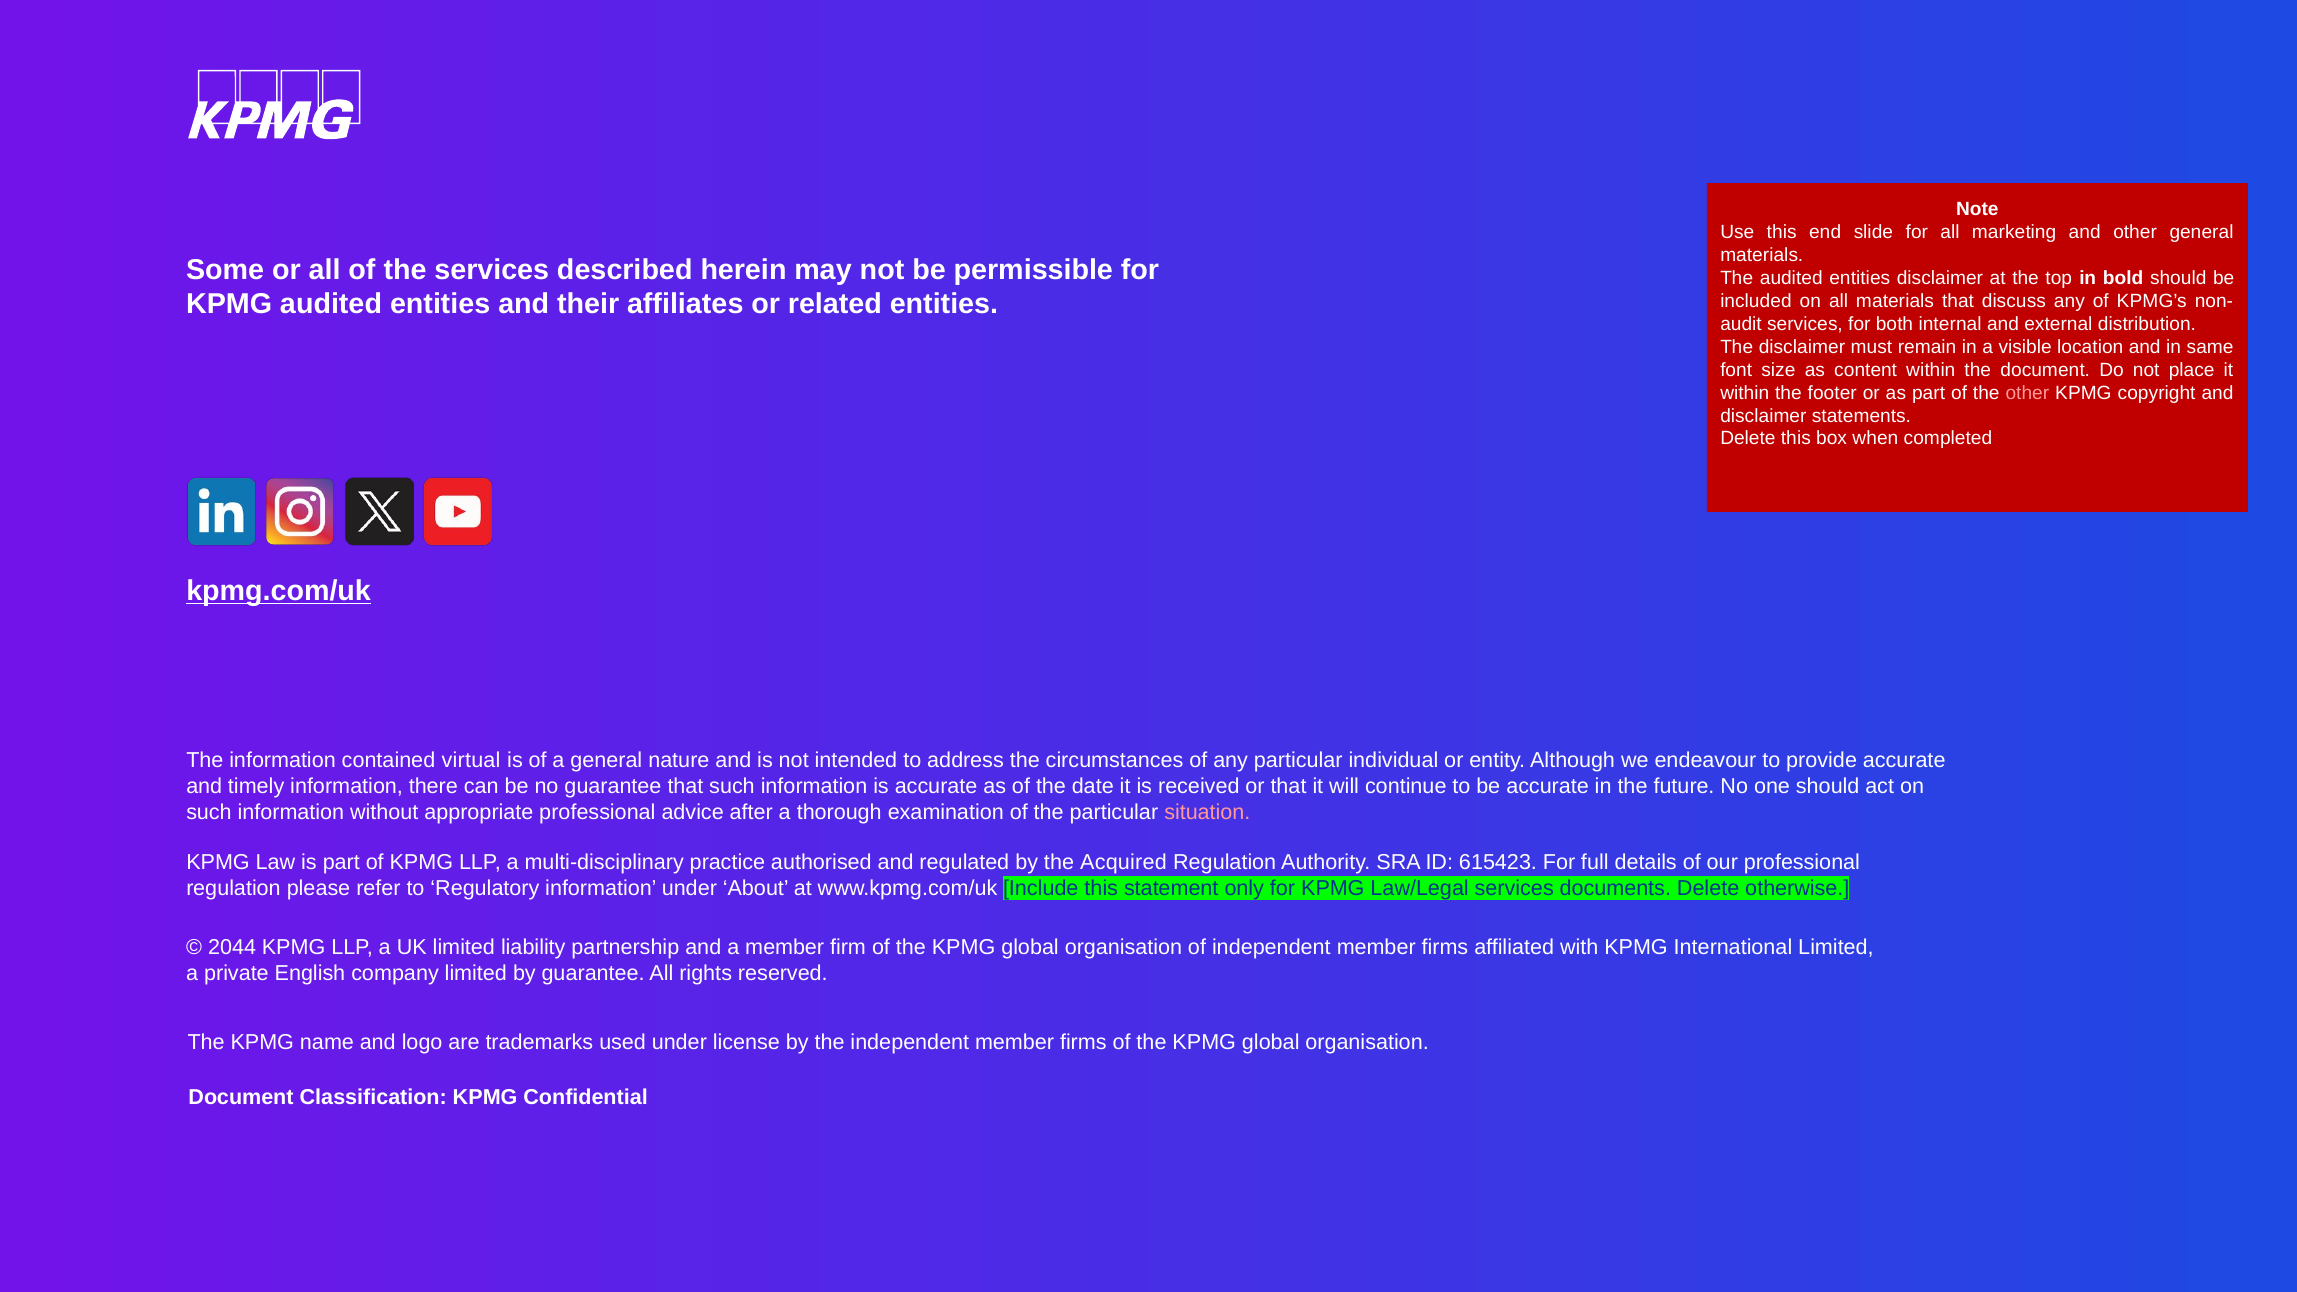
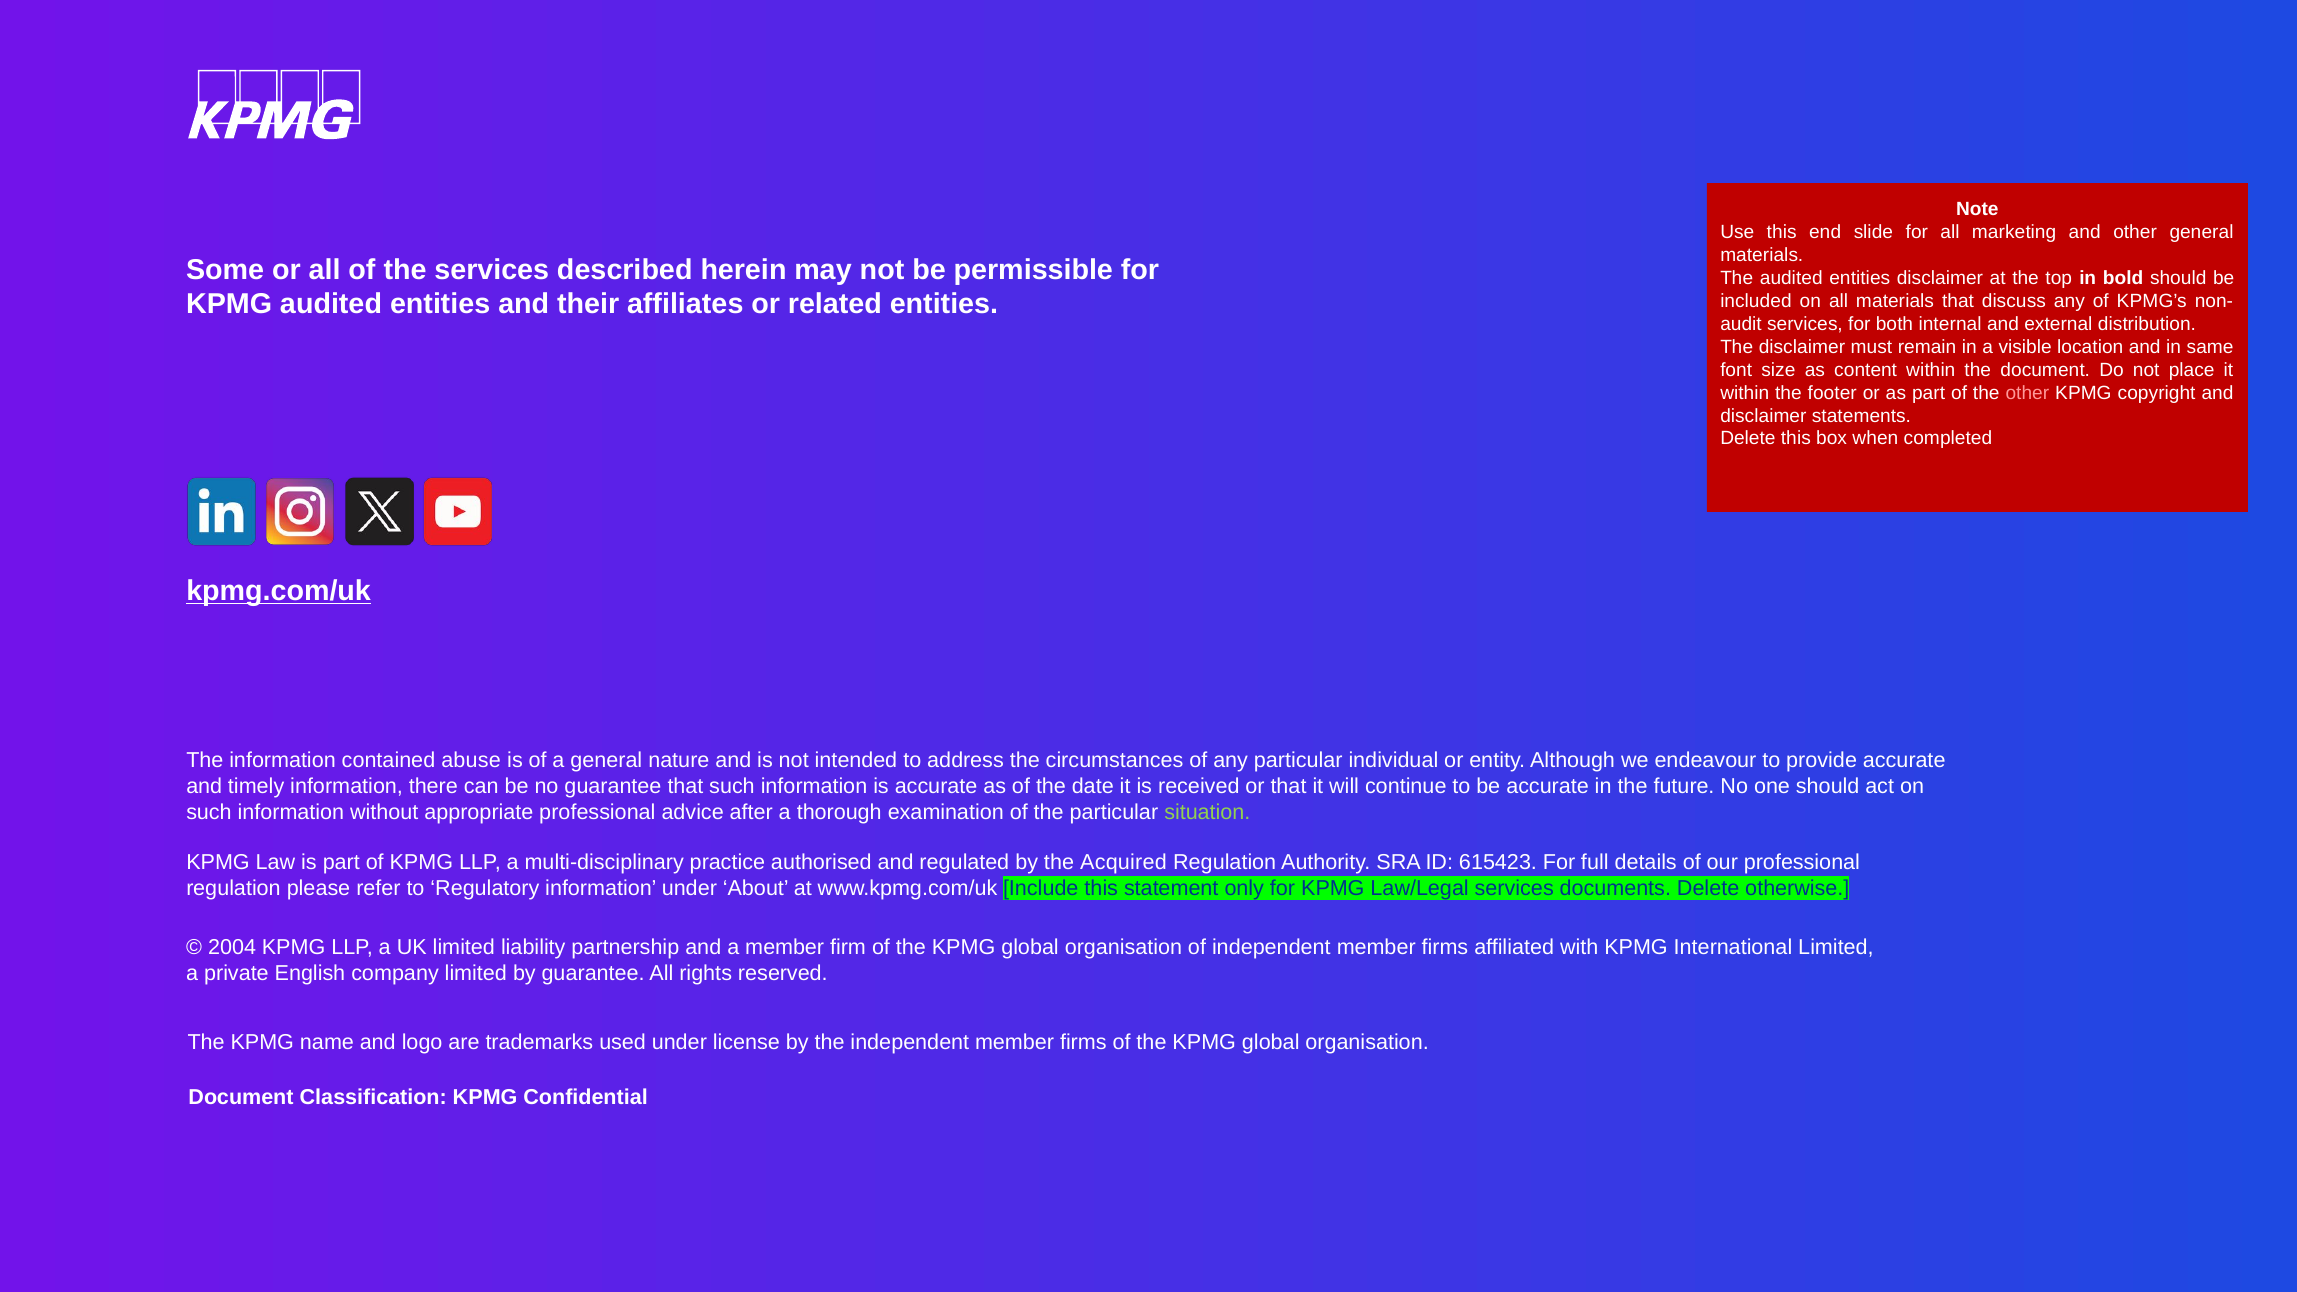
virtual: virtual -> abuse
situation colour: pink -> light green
2044: 2044 -> 2004
